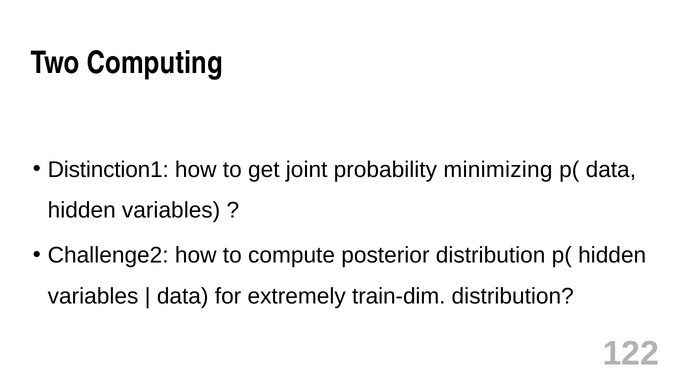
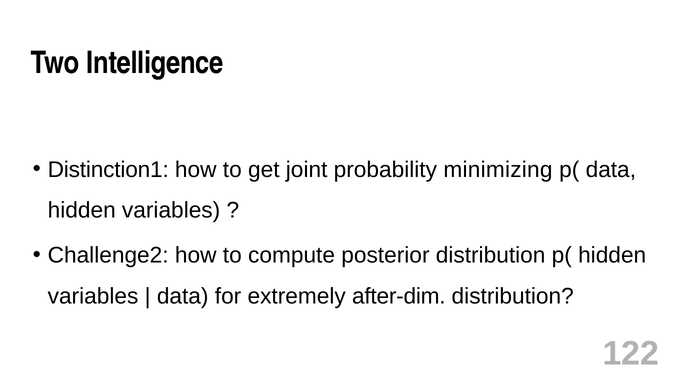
Computing: Computing -> Intelligence
train-dim: train-dim -> after-dim
